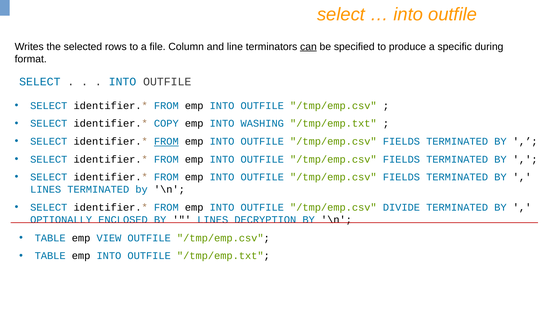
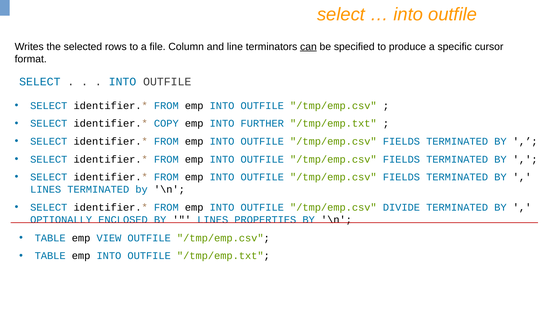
during: during -> cursor
WASHING: WASHING -> FURTHER
FROM at (166, 142) underline: present -> none
DECRYPTION: DECRYPTION -> PROPERTIES
